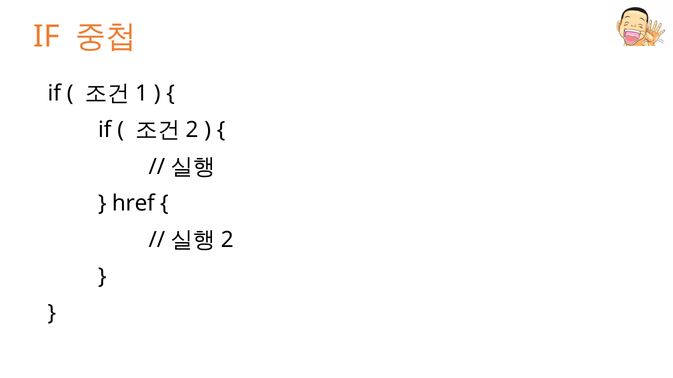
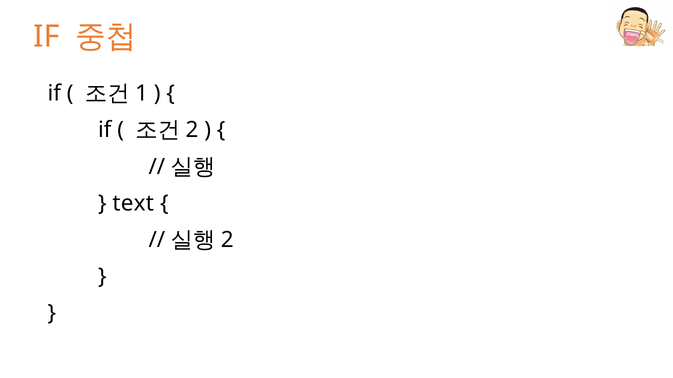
href: href -> text
